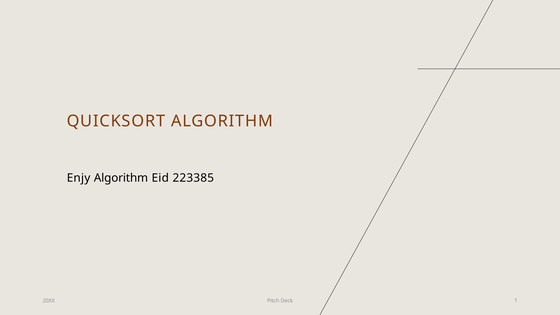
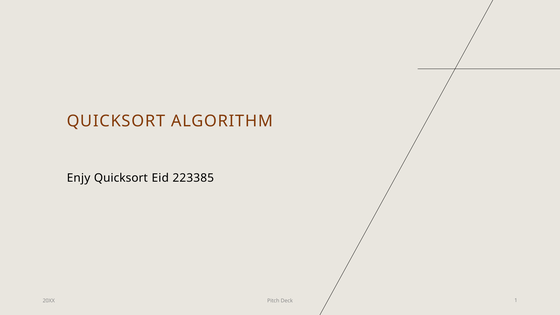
Enjy Algorithm: Algorithm -> Quicksort
